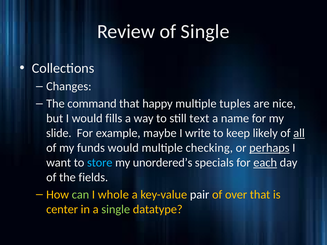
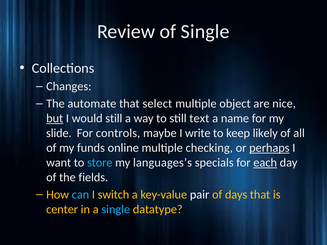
command: command -> automate
happy: happy -> select
tuples: tuples -> object
but underline: none -> present
would fills: fills -> still
example: example -> controls
all underline: present -> none
funds would: would -> online
unordered’s: unordered’s -> languages’s
can colour: light green -> light blue
whole: whole -> switch
over: over -> days
single at (116, 209) colour: light green -> light blue
